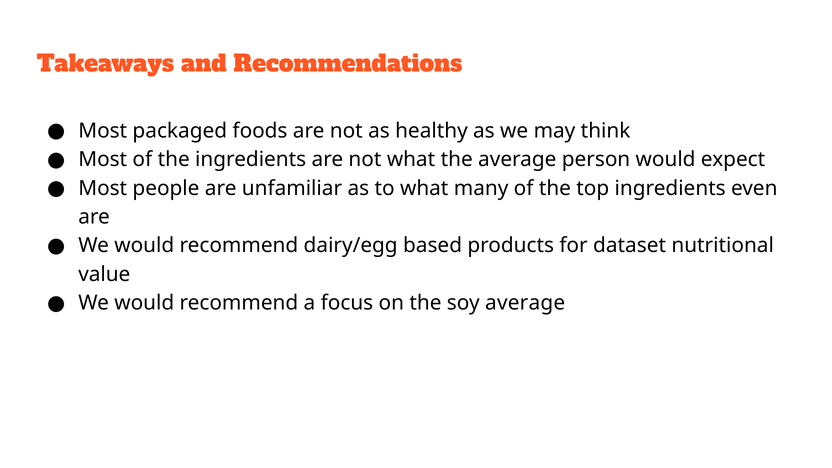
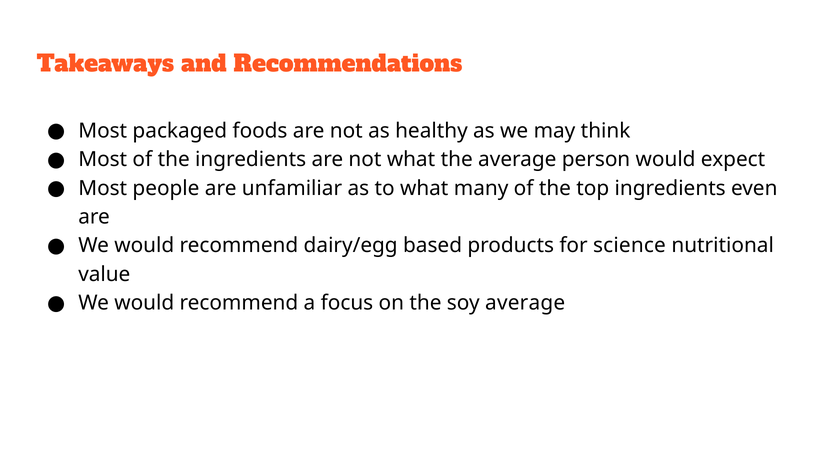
dataset: dataset -> science
